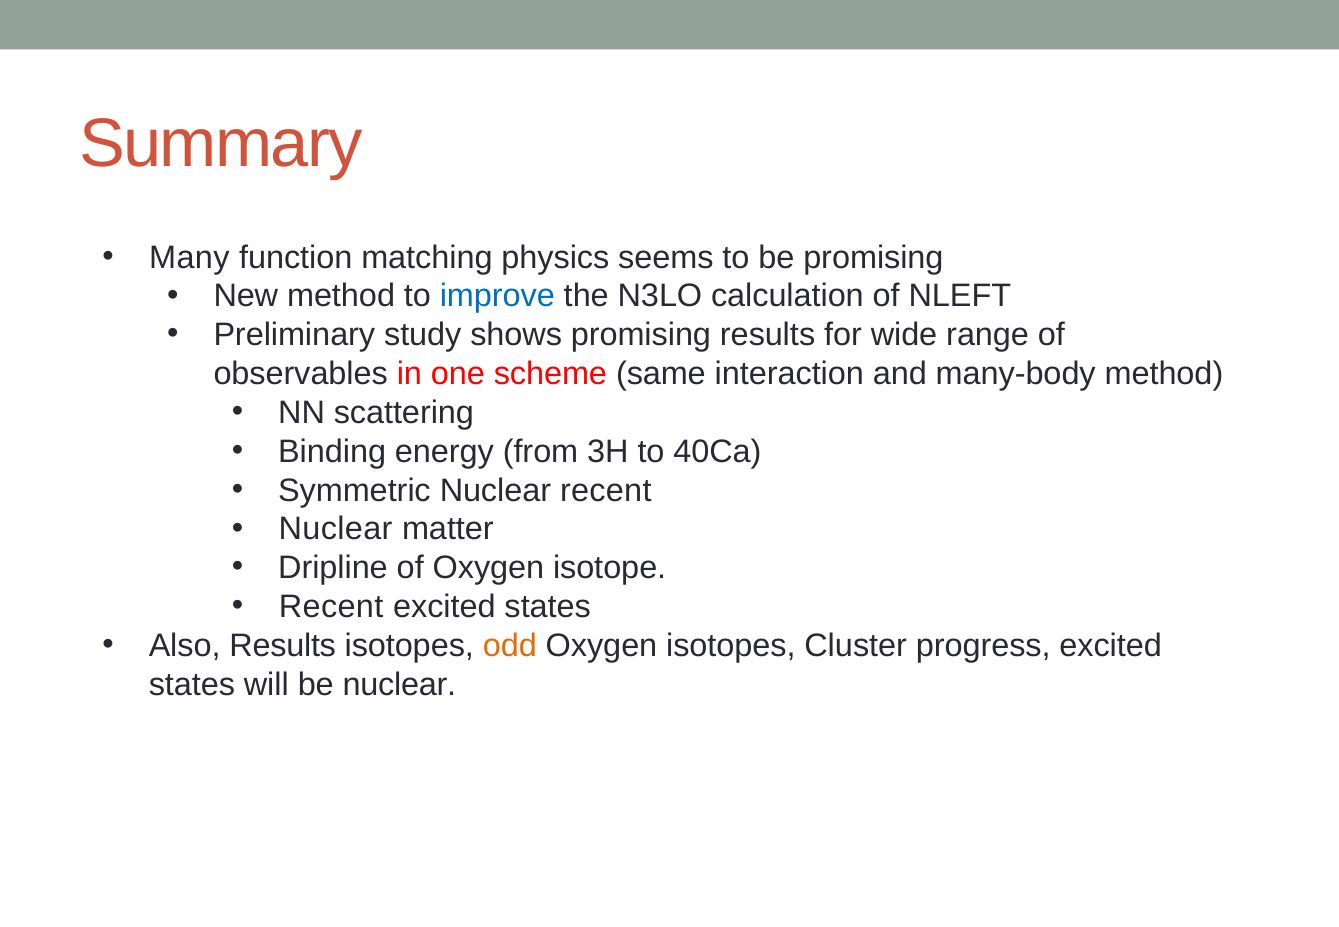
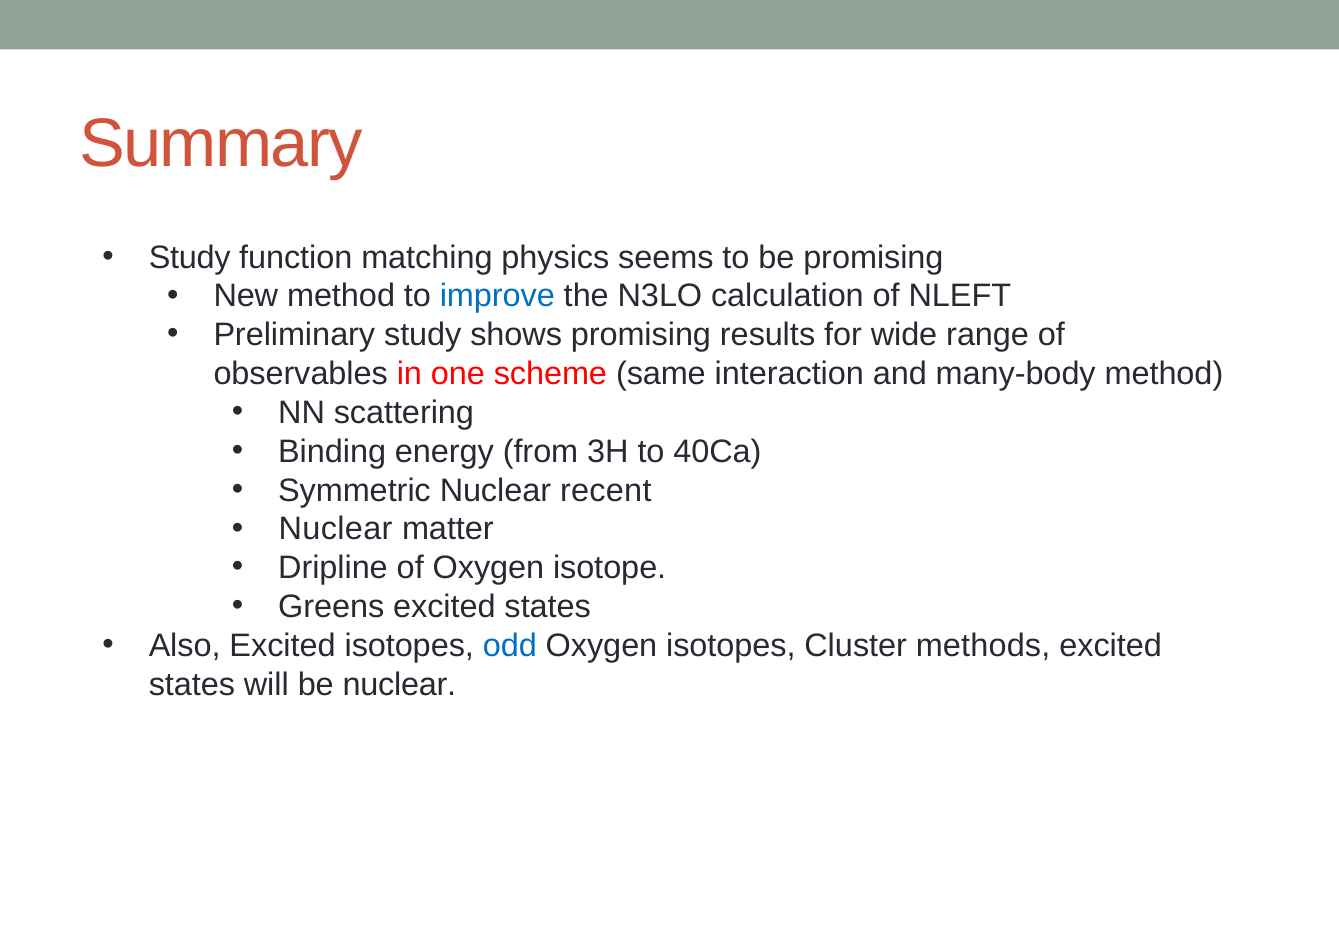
Many at (189, 257): Many -> Study
Recent at (331, 607): Recent -> Greens
Also Results: Results -> Excited
odd colour: orange -> blue
progress: progress -> methods
